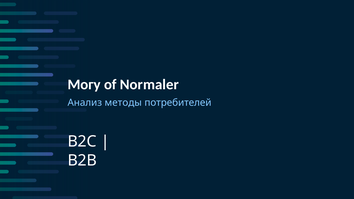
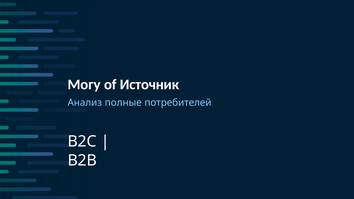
Normaler: Normaler -> Источник
методы: методы -> полные
